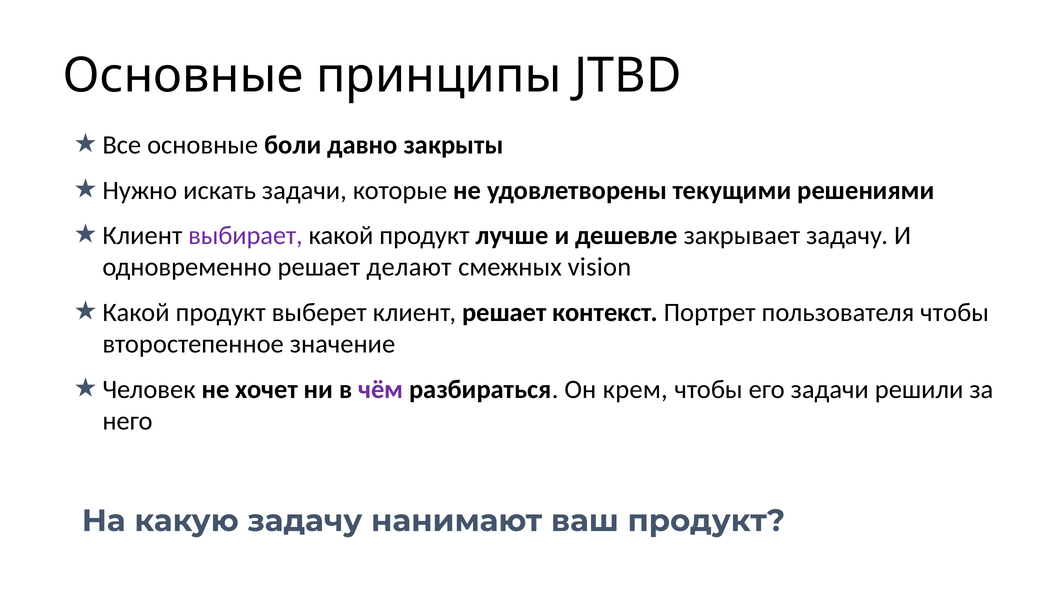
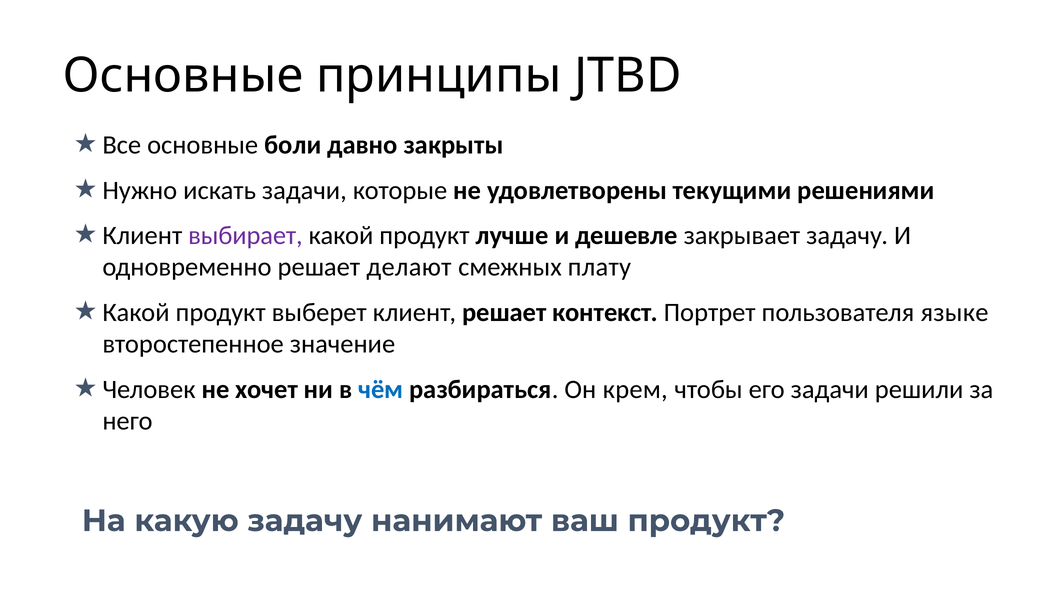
vision: vision -> плату
пользователя чтобы: чтобы -> языке
чём colour: purple -> blue
